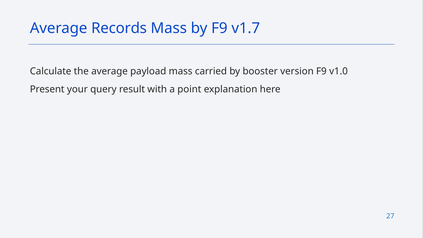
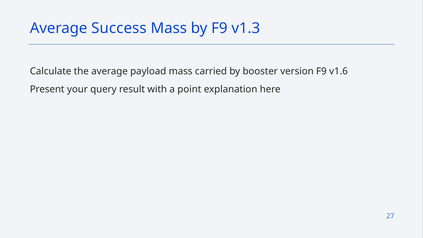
Records: Records -> Success
v1.7: v1.7 -> v1.3
v1.0: v1.0 -> v1.6
